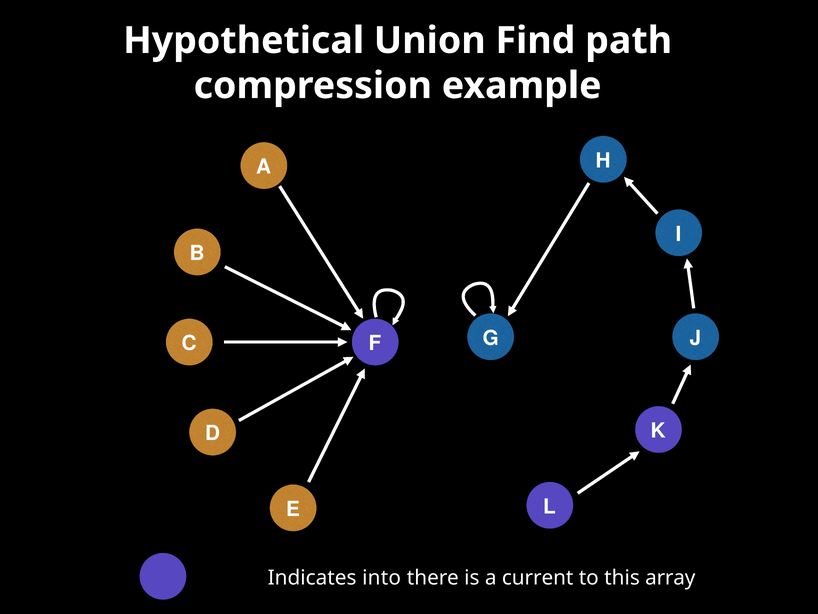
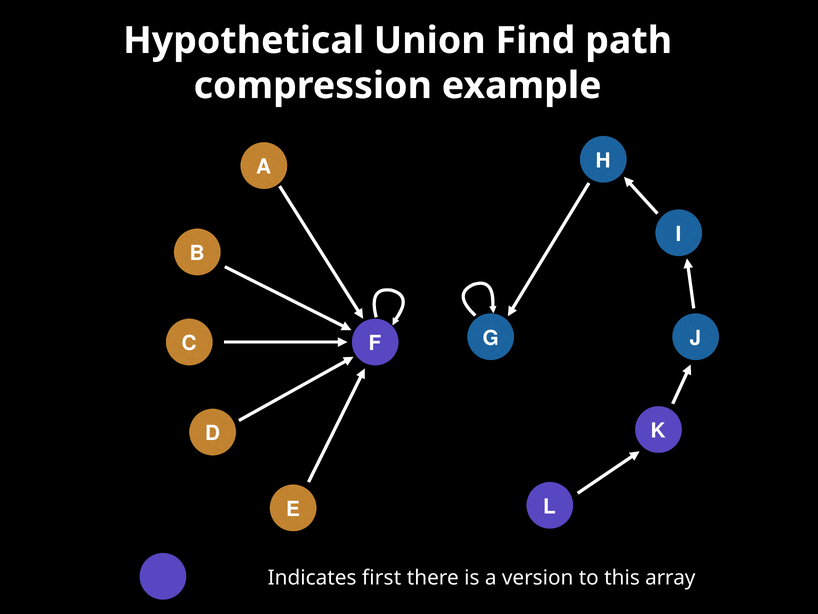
into: into -> first
current: current -> version
